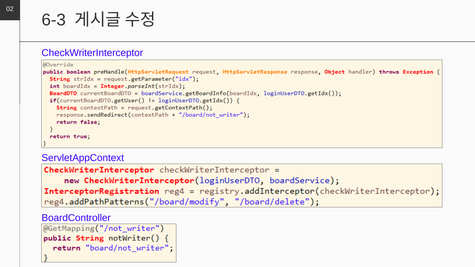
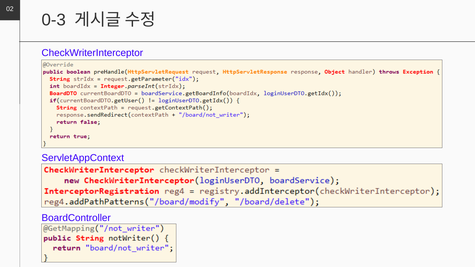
6-3: 6-3 -> 0-3
